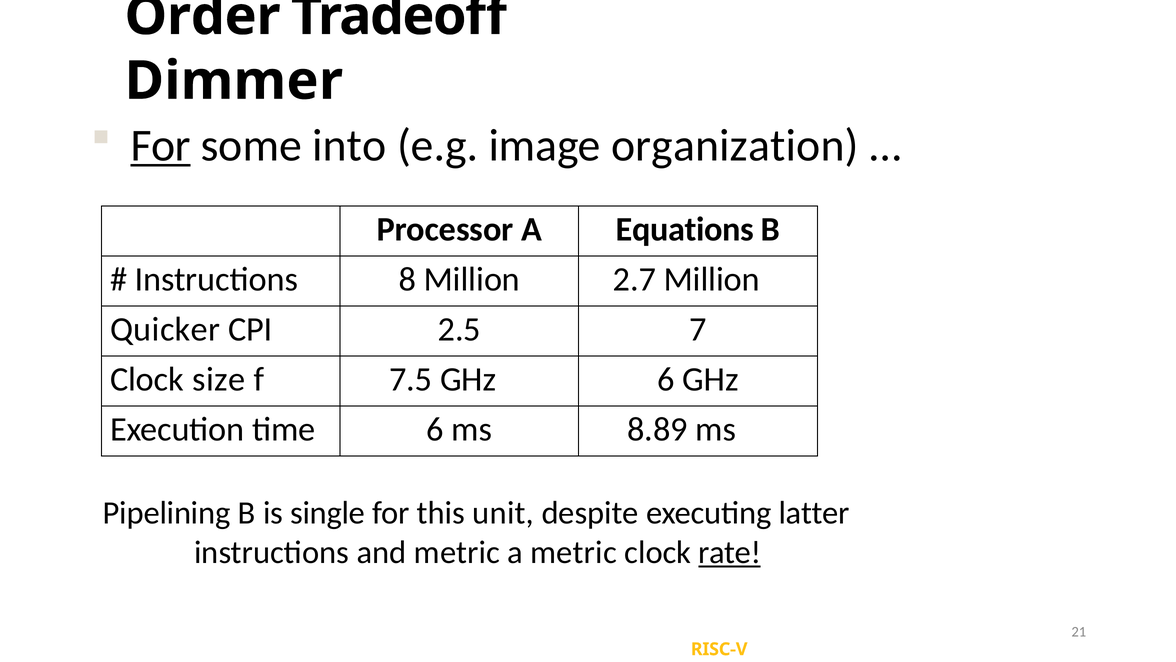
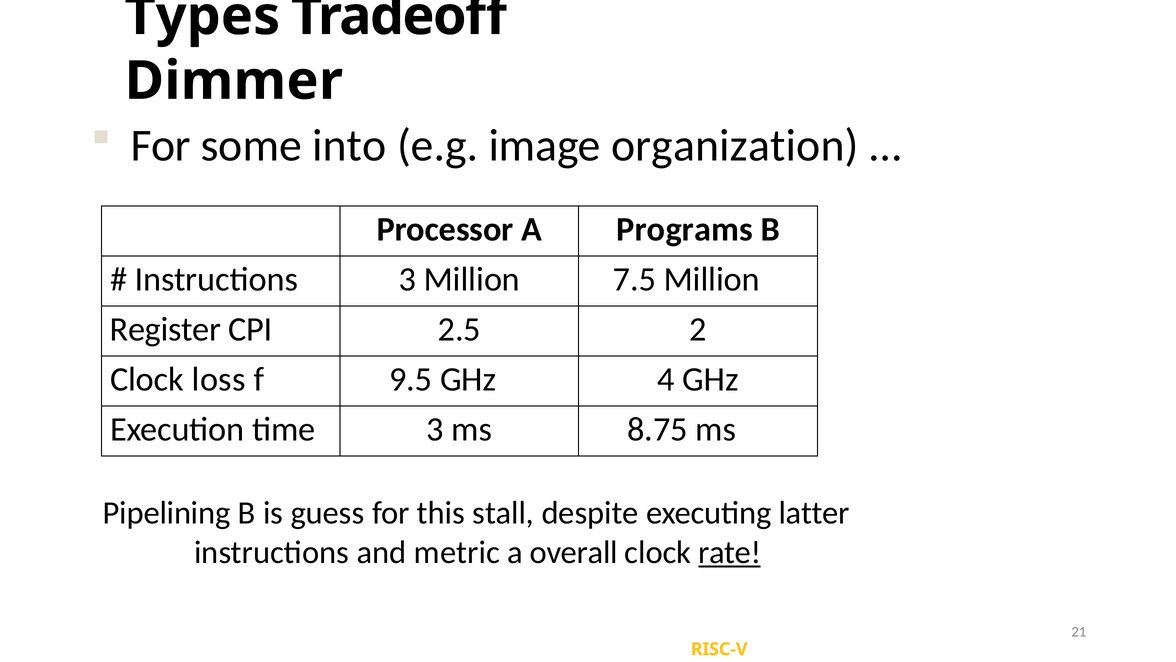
Order: Order -> Types
For at (161, 145) underline: present -> none
Equations: Equations -> Programs
Instructions 8: 8 -> 3
2.7: 2.7 -> 7.5
Quicker: Quicker -> Register
7: 7 -> 2
size: size -> loss
7.5: 7.5 -> 9.5
GHz 6: 6 -> 4
time 6: 6 -> 3
8.89: 8.89 -> 8.75
single: single -> guess
unit: unit -> stall
a metric: metric -> overall
